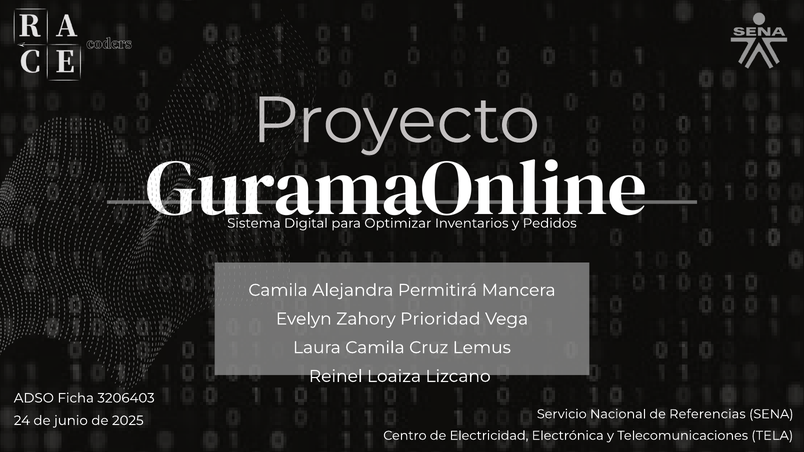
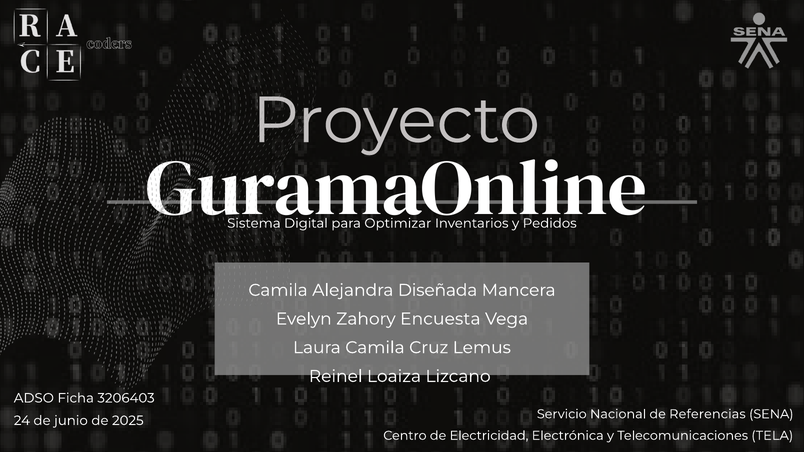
Permitirá: Permitirá -> Diseñada
Prioridad: Prioridad -> Encuesta
